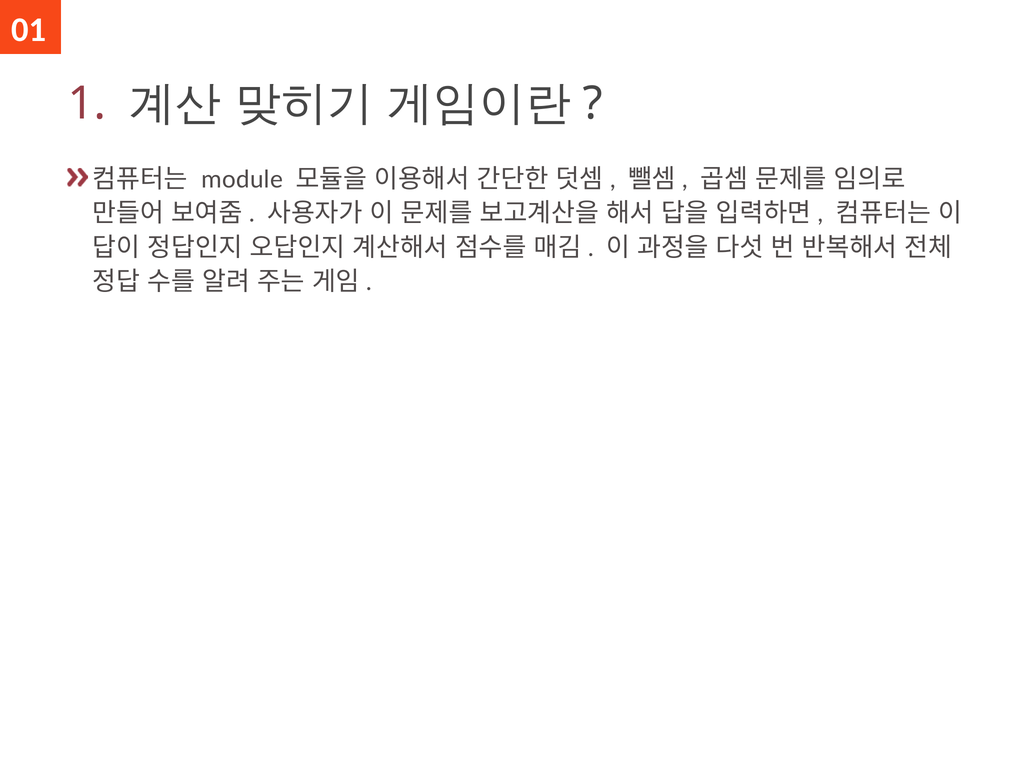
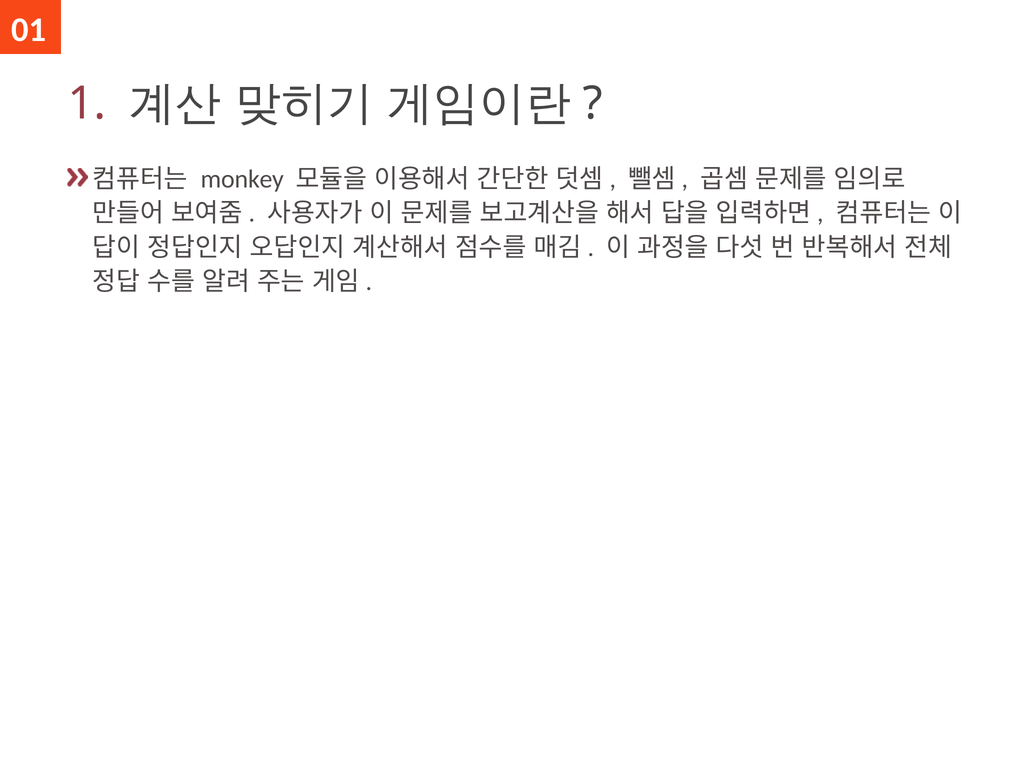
module: module -> monkey
